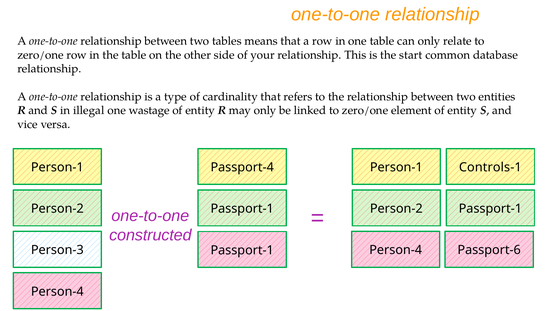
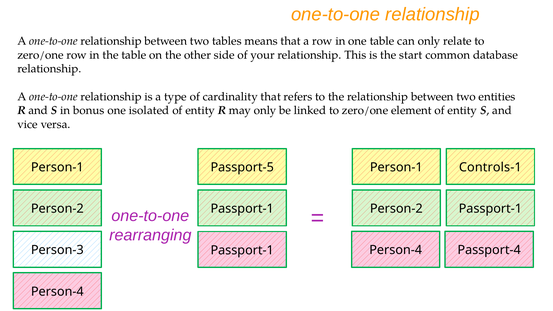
illegal: illegal -> bonus
wastage: wastage -> isolated
Passport-4: Passport-4 -> Passport-5
constructed: constructed -> rearranging
Passport-6: Passport-6 -> Passport-4
